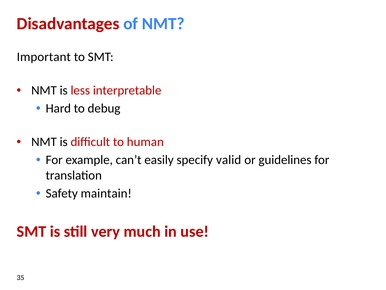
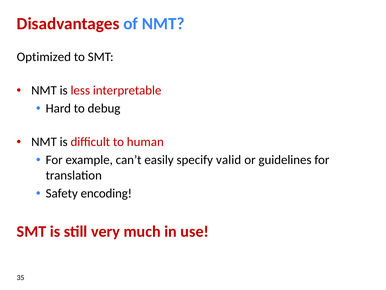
Important: Important -> Optimized
maintain: maintain -> encoding
